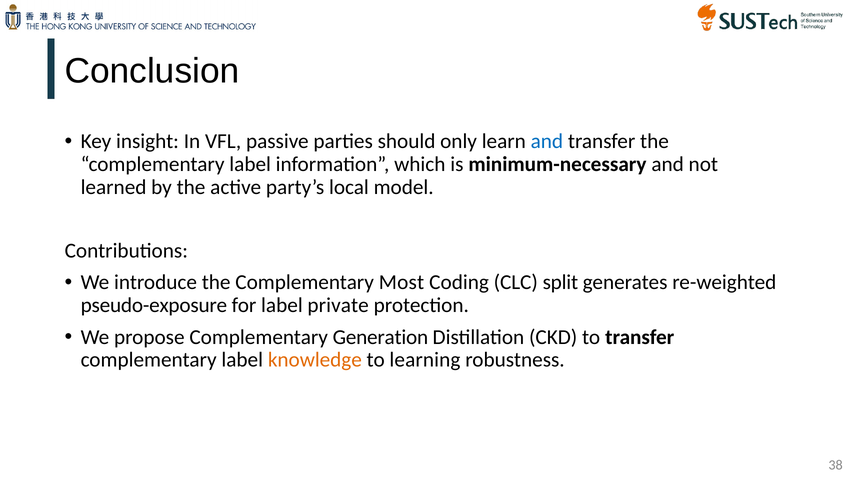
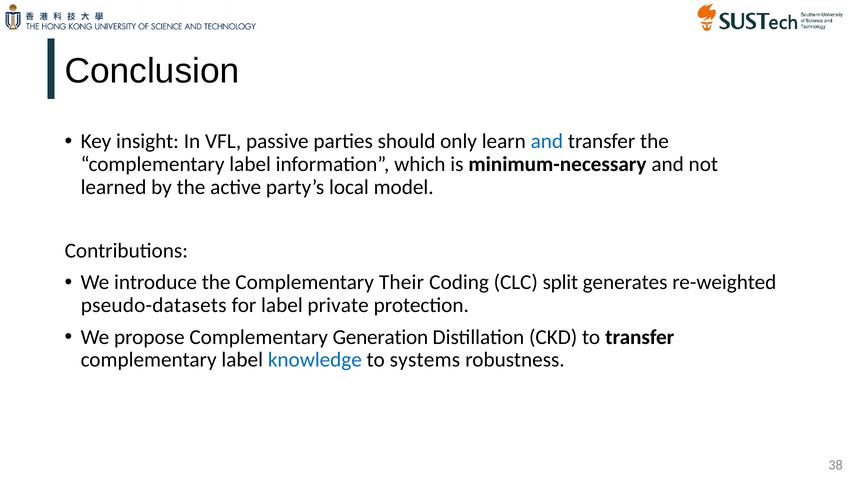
Most: Most -> Their
pseudo-exposure: pseudo-exposure -> pseudo-datasets
knowledge colour: orange -> blue
learning: learning -> systems
